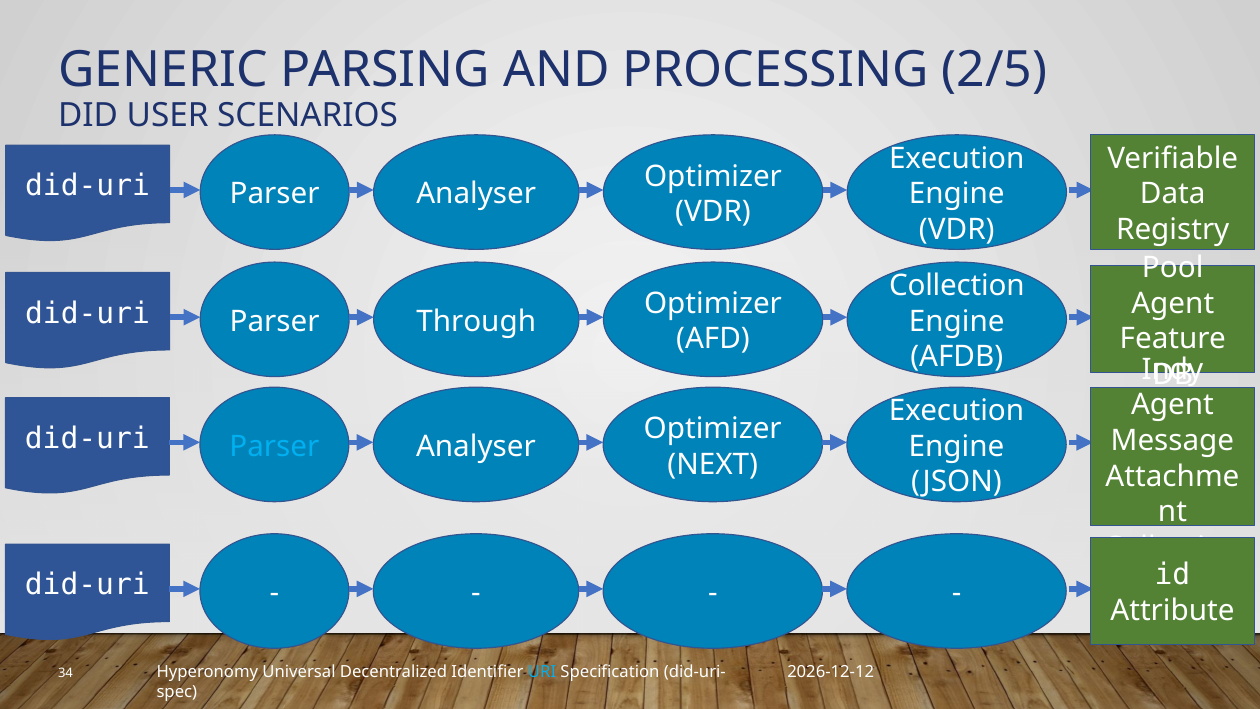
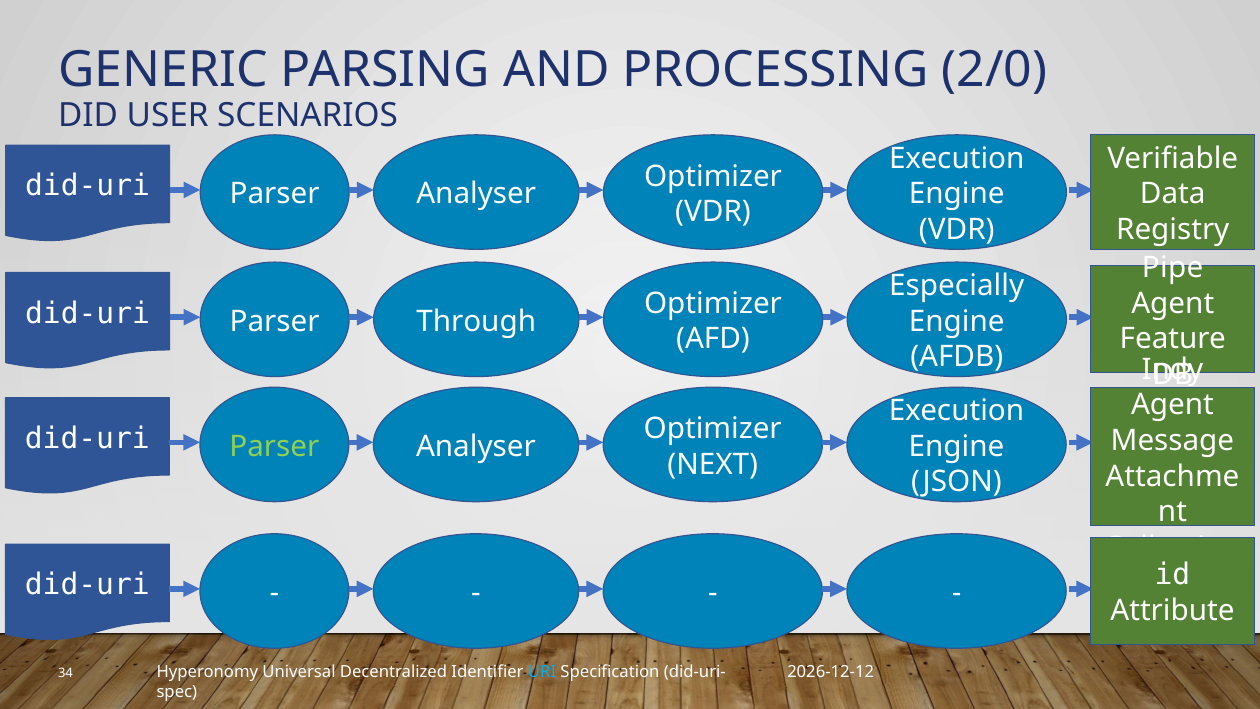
2/5: 2/5 -> 2/0
Pool: Pool -> Pipe
Collection at (957, 286): Collection -> Especially
Parser at (274, 446) colour: light blue -> light green
